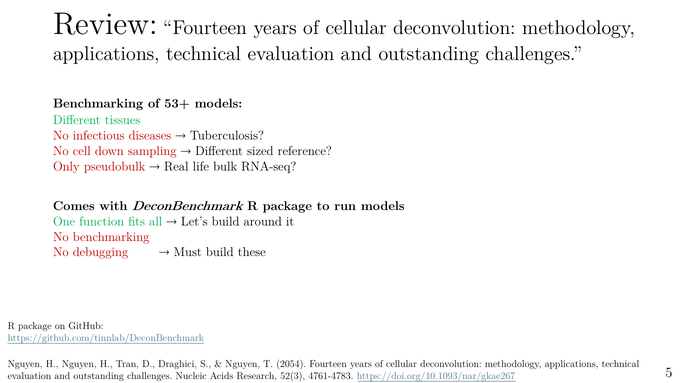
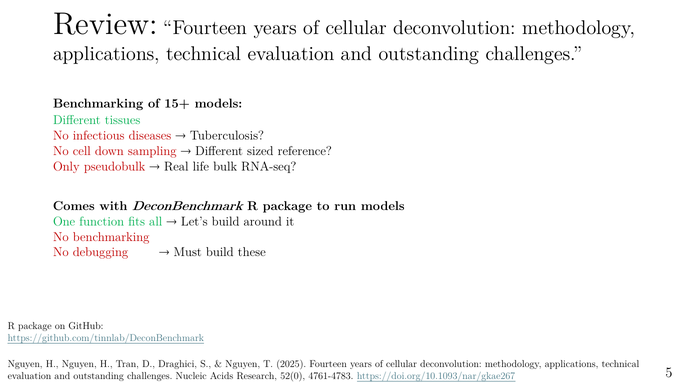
53+: 53+ -> 15+
2054: 2054 -> 2025
52(3: 52(3 -> 52(0
